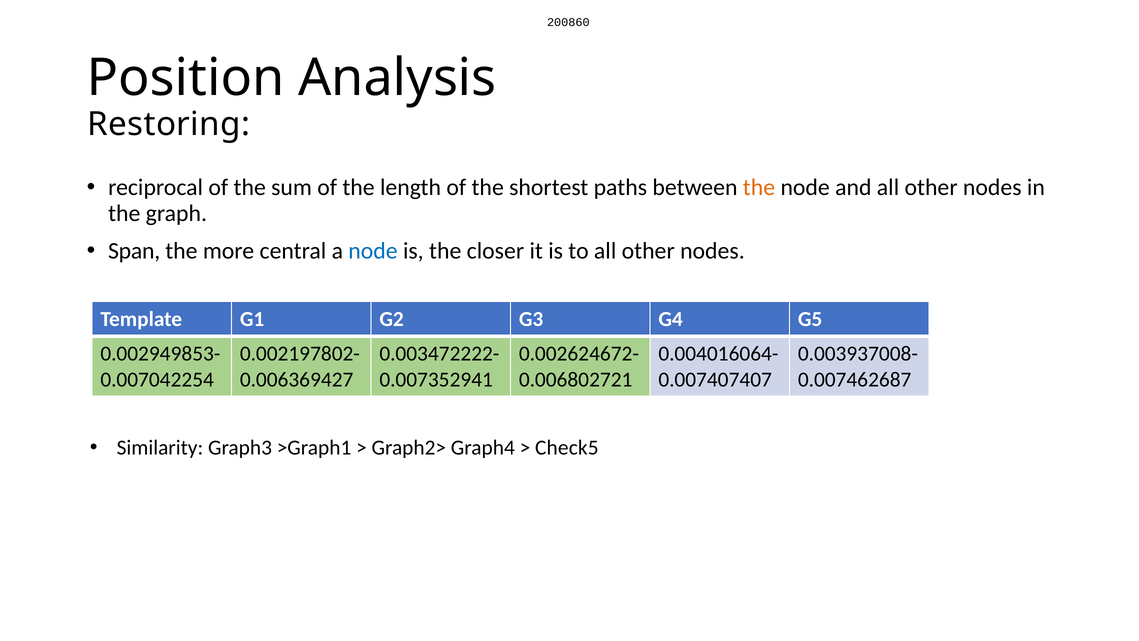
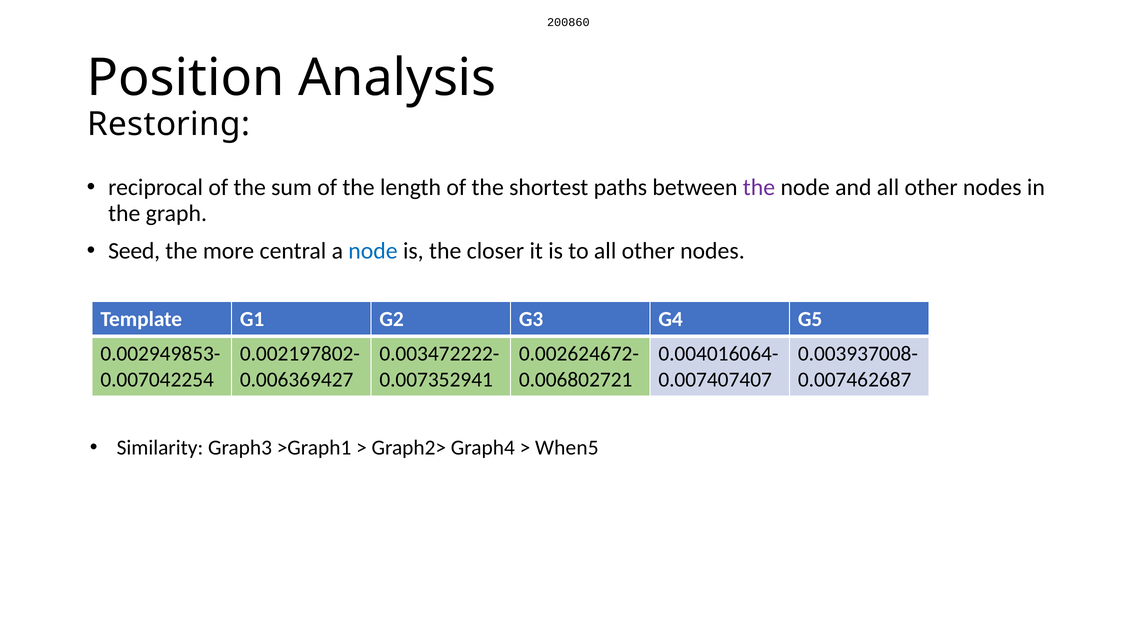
the at (759, 187) colour: orange -> purple
Span: Span -> Seed
Check5: Check5 -> When5
